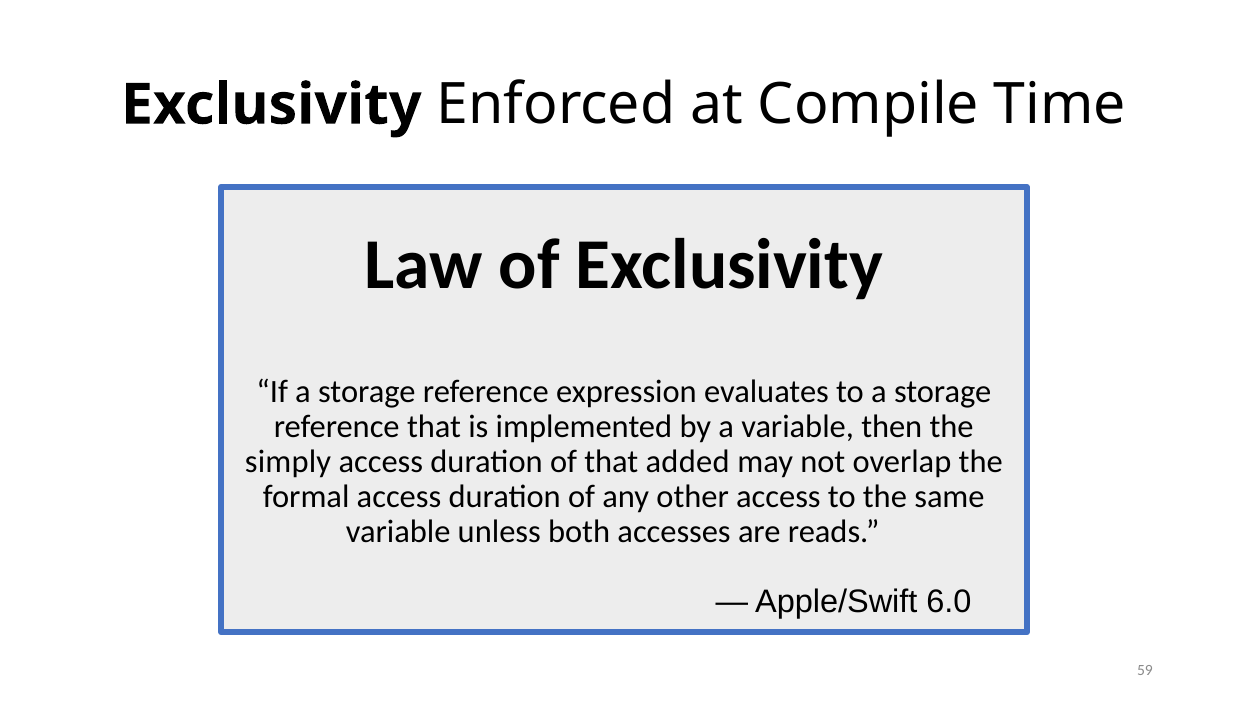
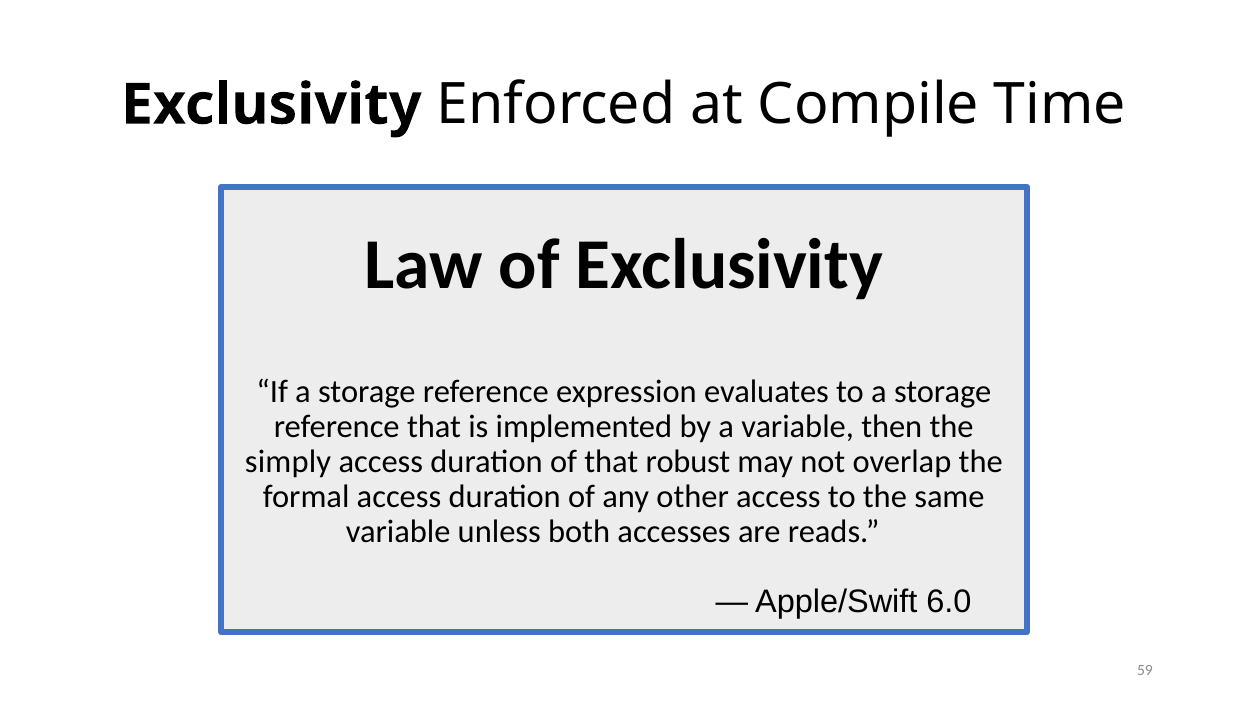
added: added -> robust
